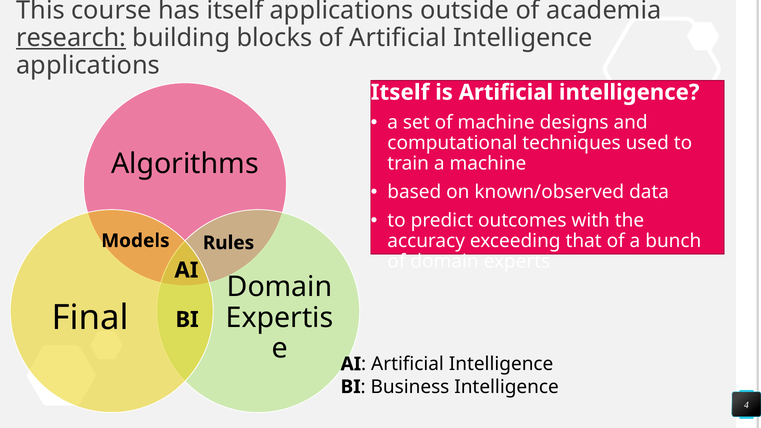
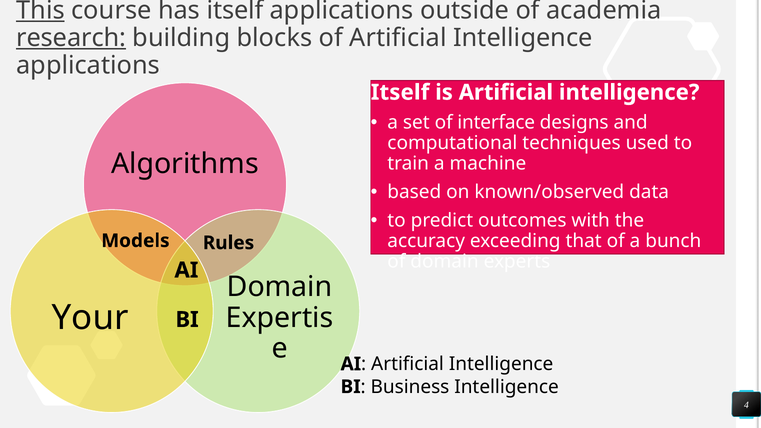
This underline: none -> present
of machine: machine -> interface
Final: Final -> Your
